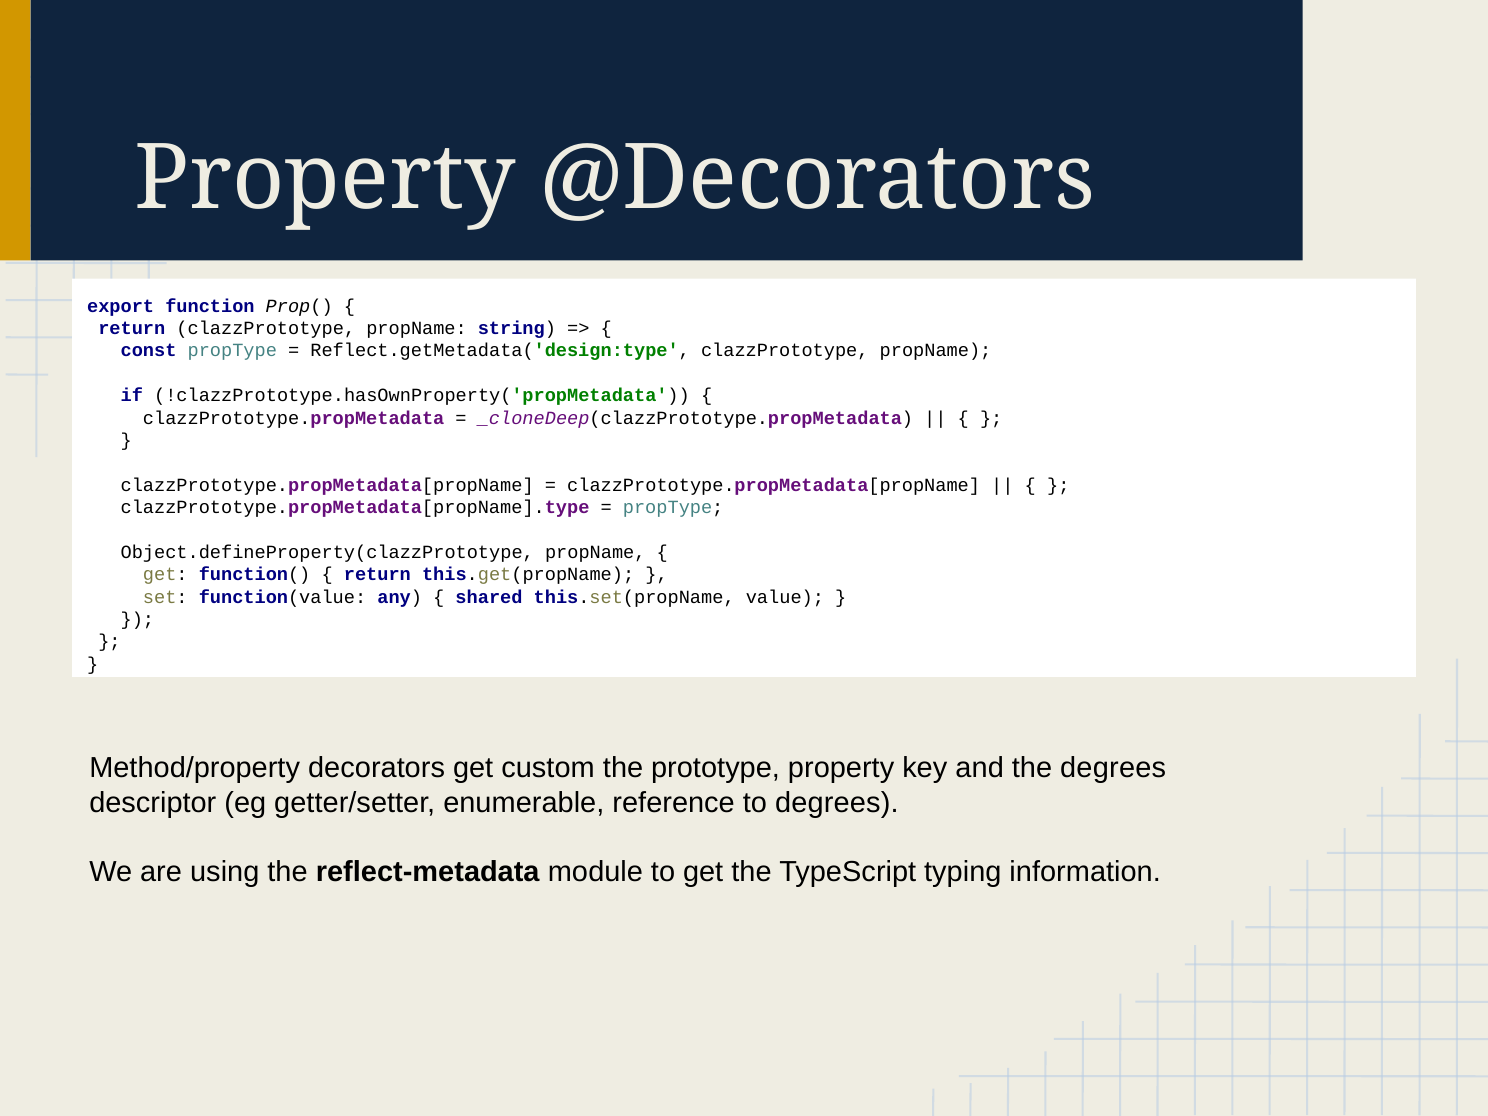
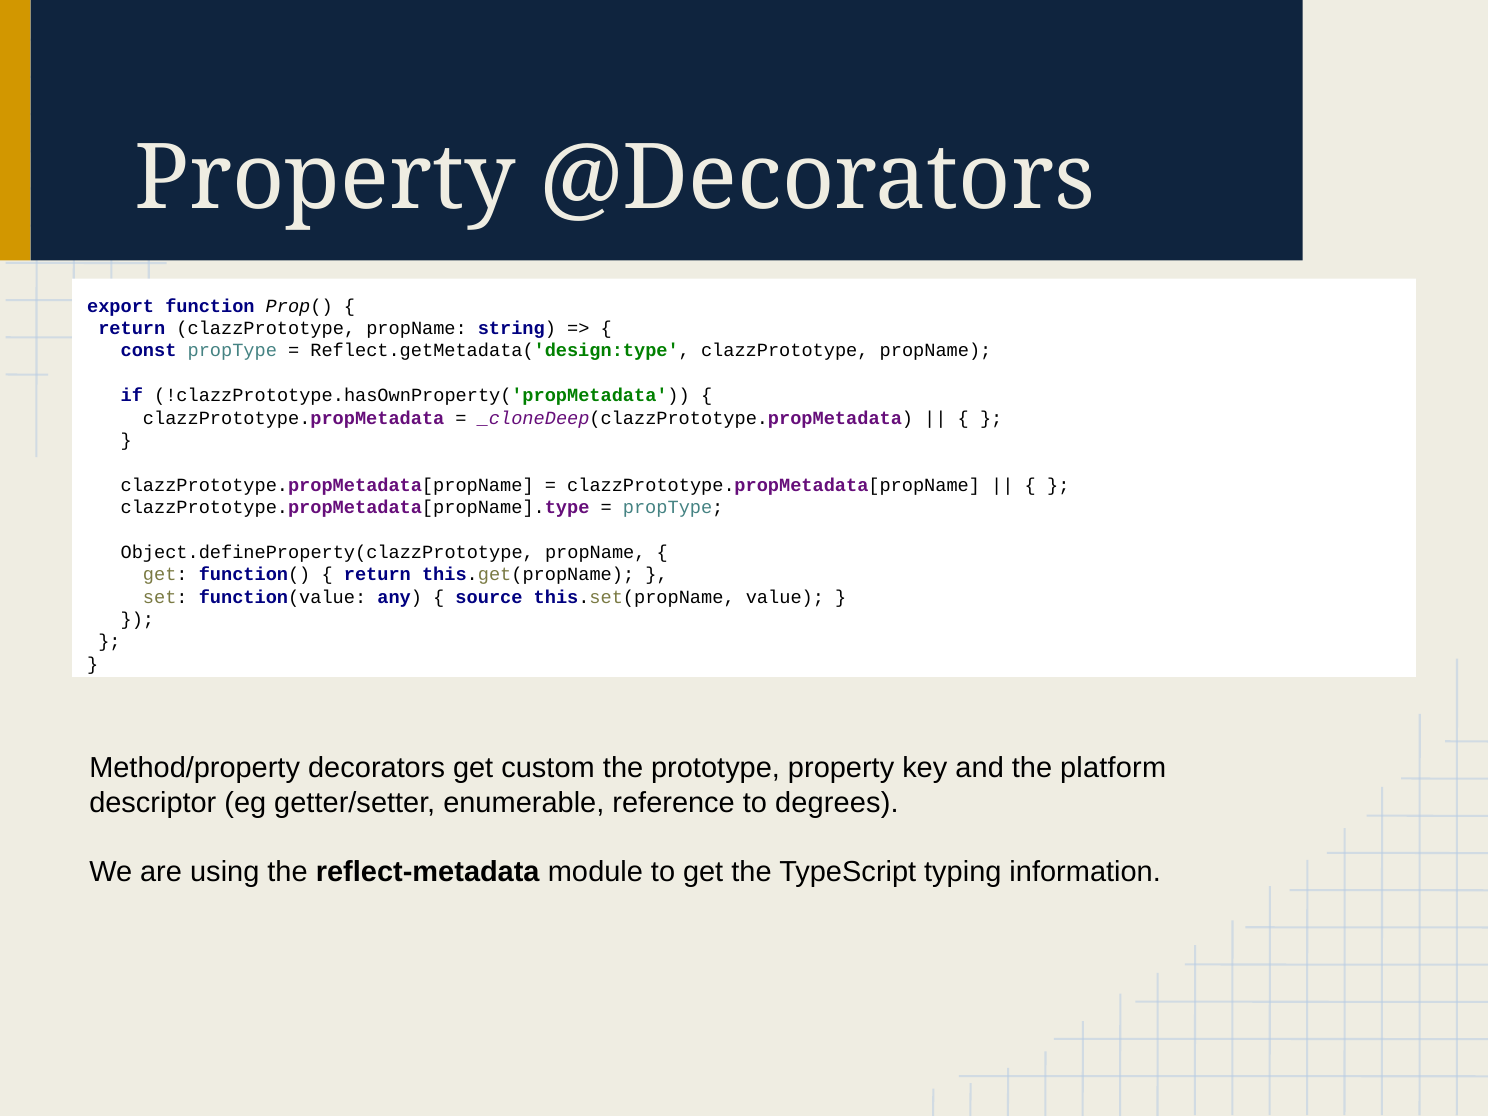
shared: shared -> source
the degrees: degrees -> platform
